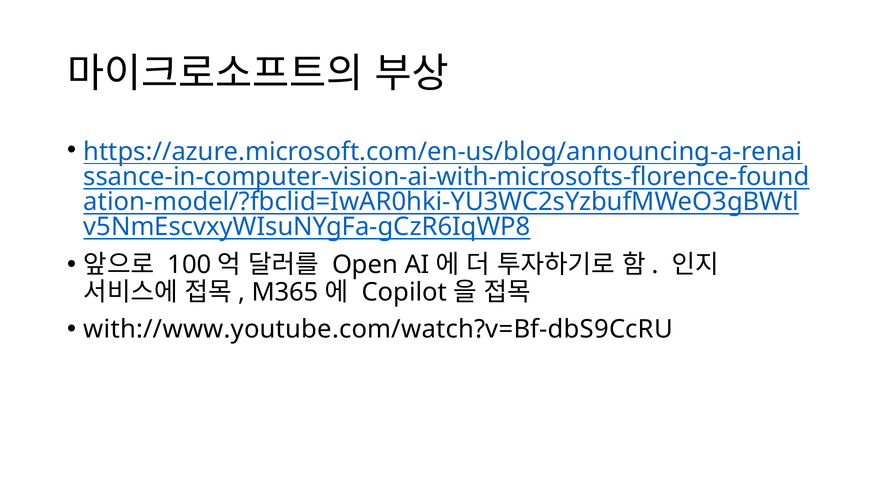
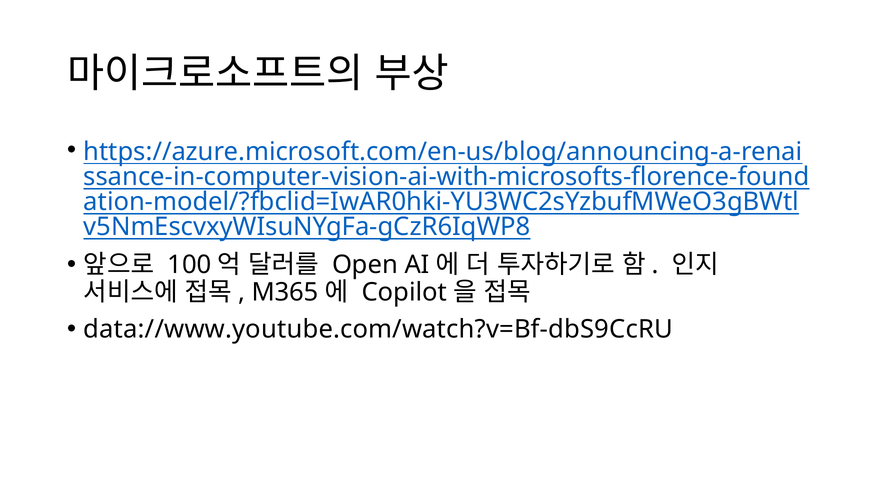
with://www.youtube.com/watch?v=Bf-dbS9CcRU: with://www.youtube.com/watch?v=Bf-dbS9CcRU -> data://www.youtube.com/watch?v=Bf-dbS9CcRU
